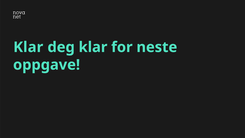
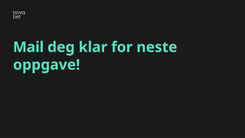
Klar at (28, 47): Klar -> Mail
